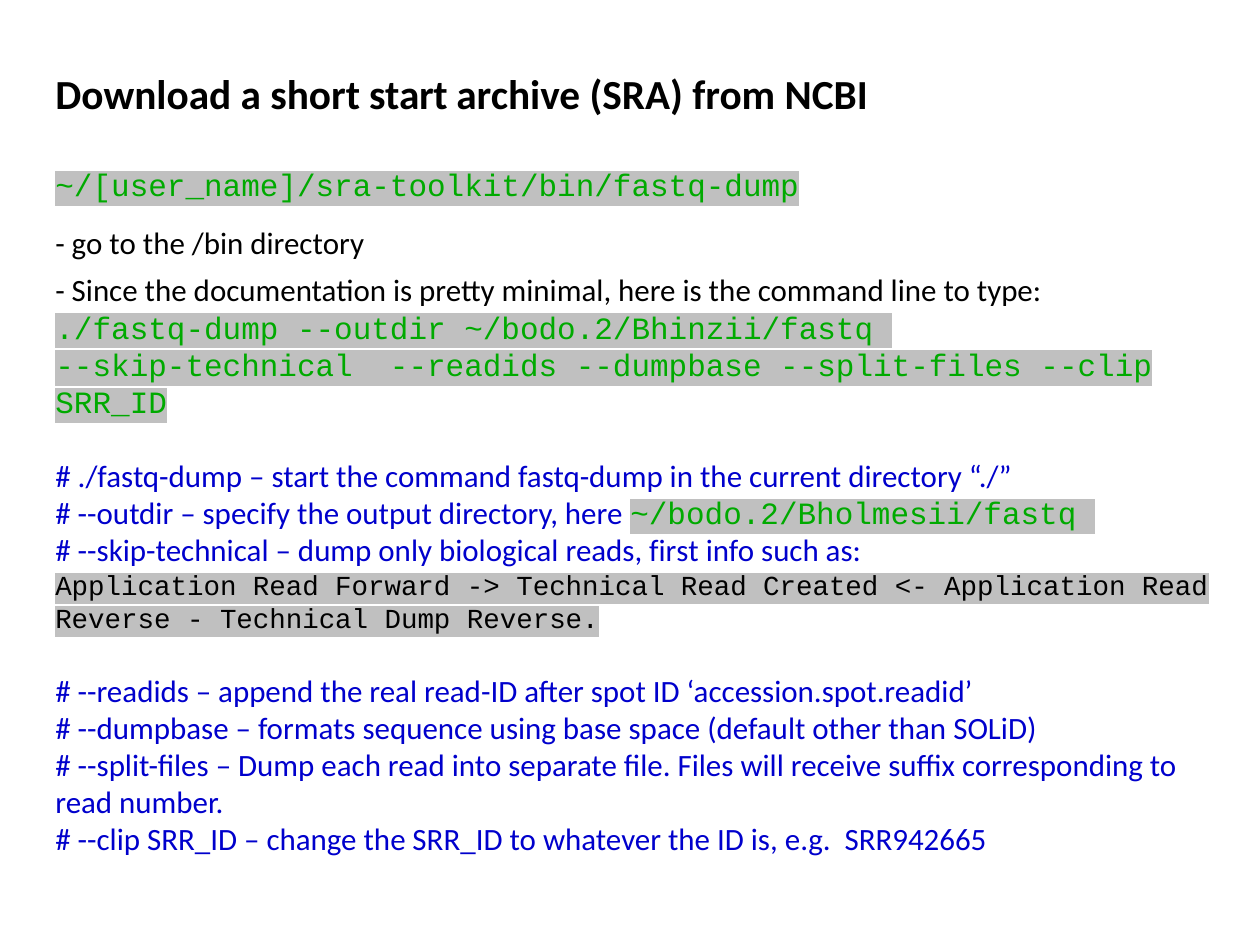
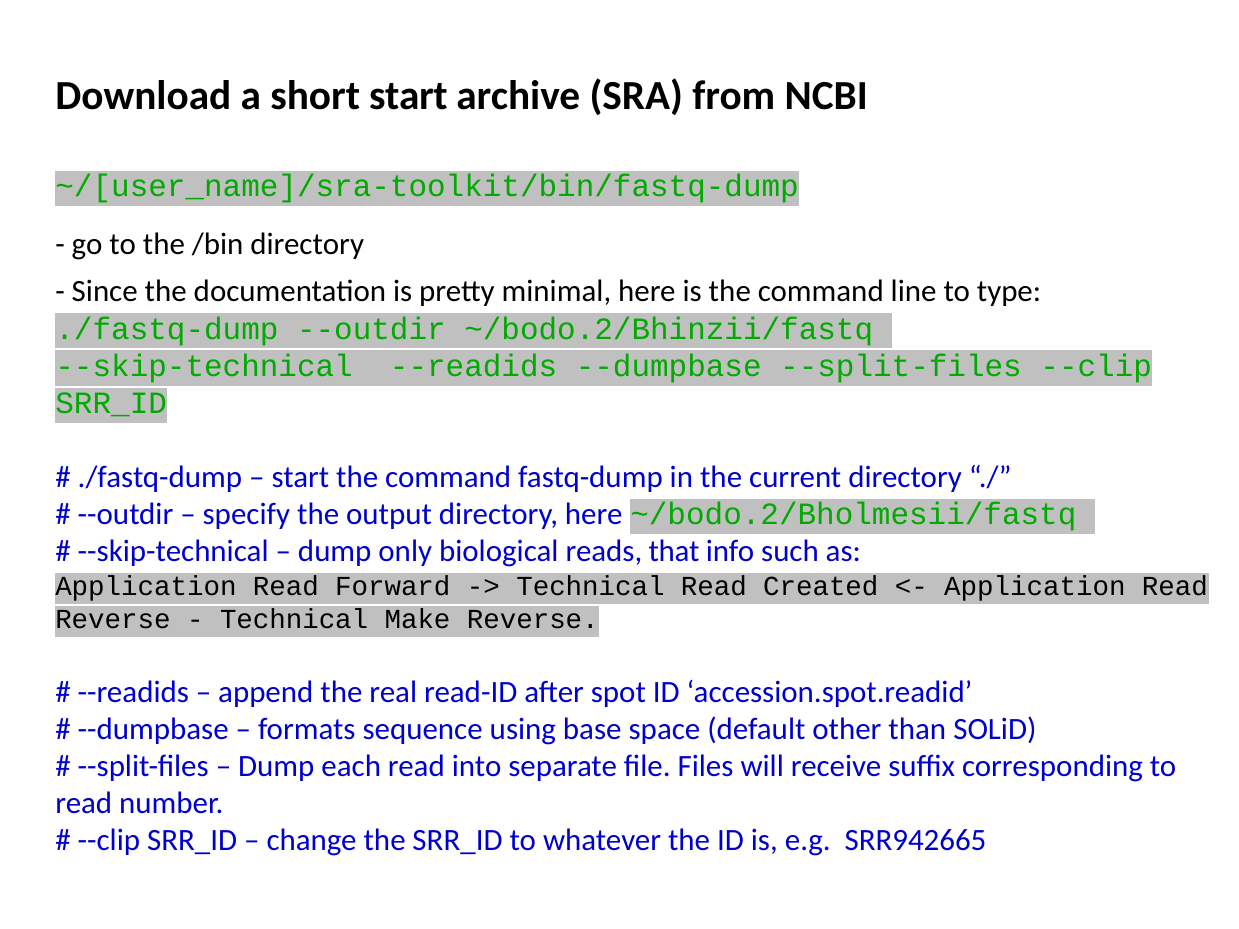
first: first -> that
Technical Dump: Dump -> Make
